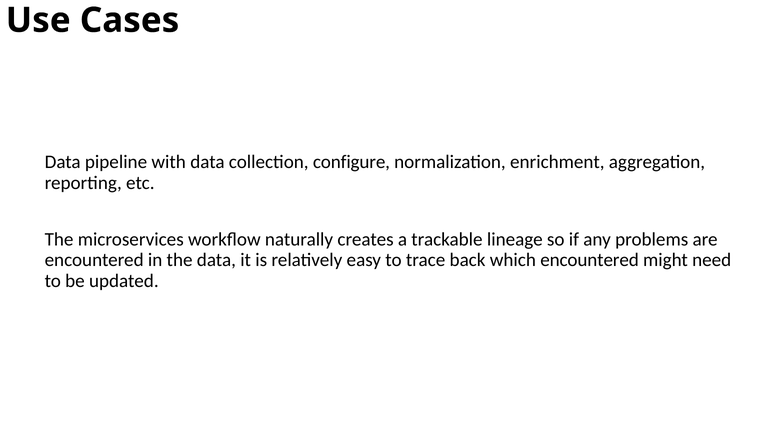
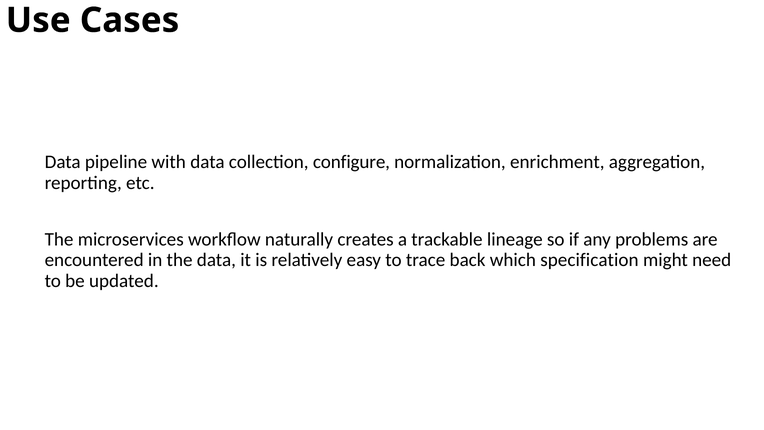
which encountered: encountered -> specification
